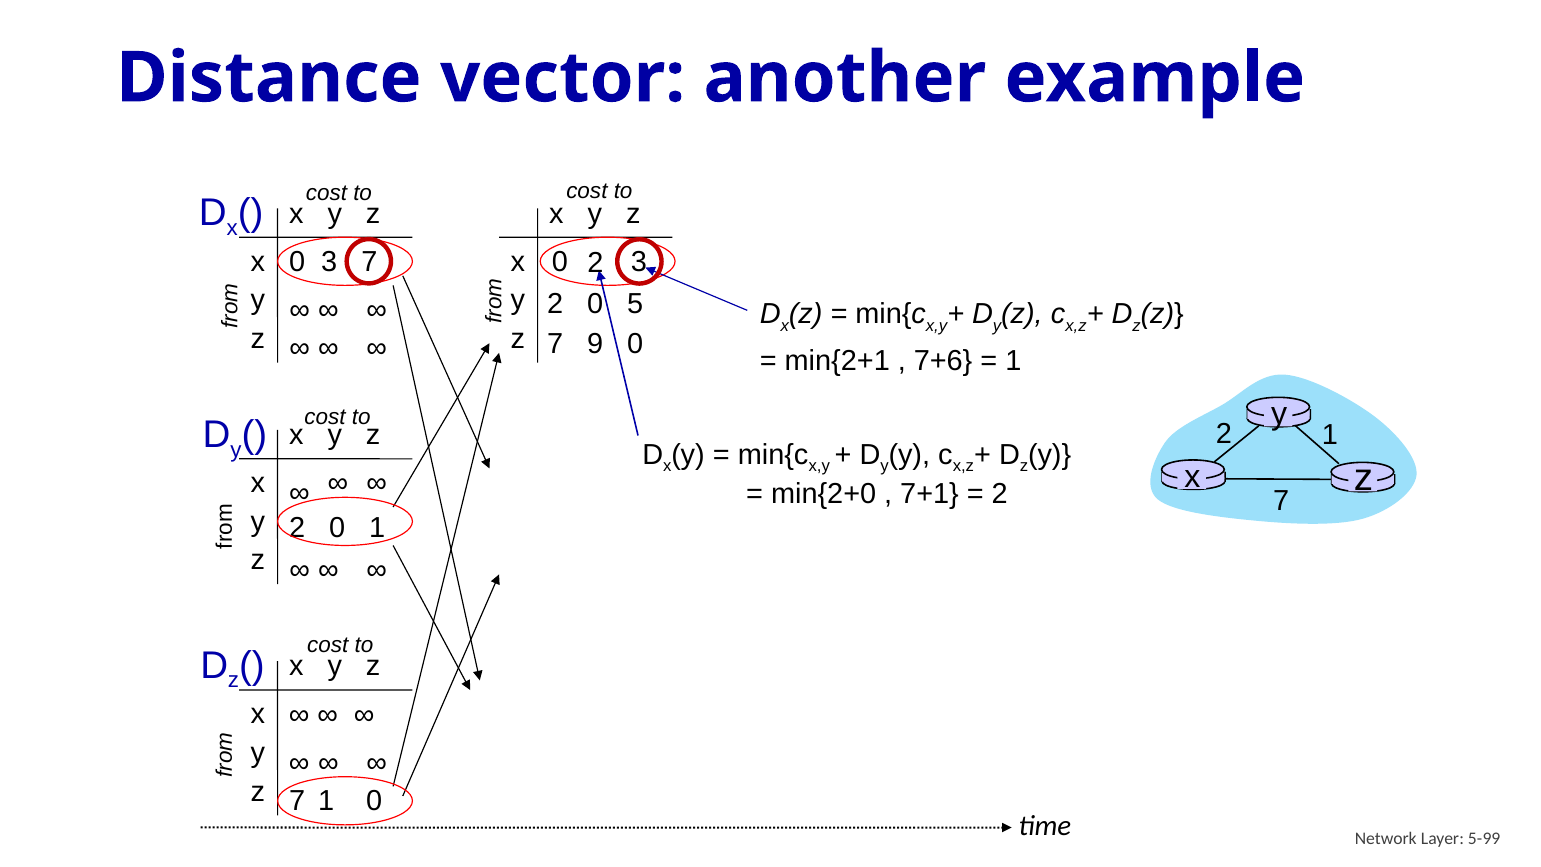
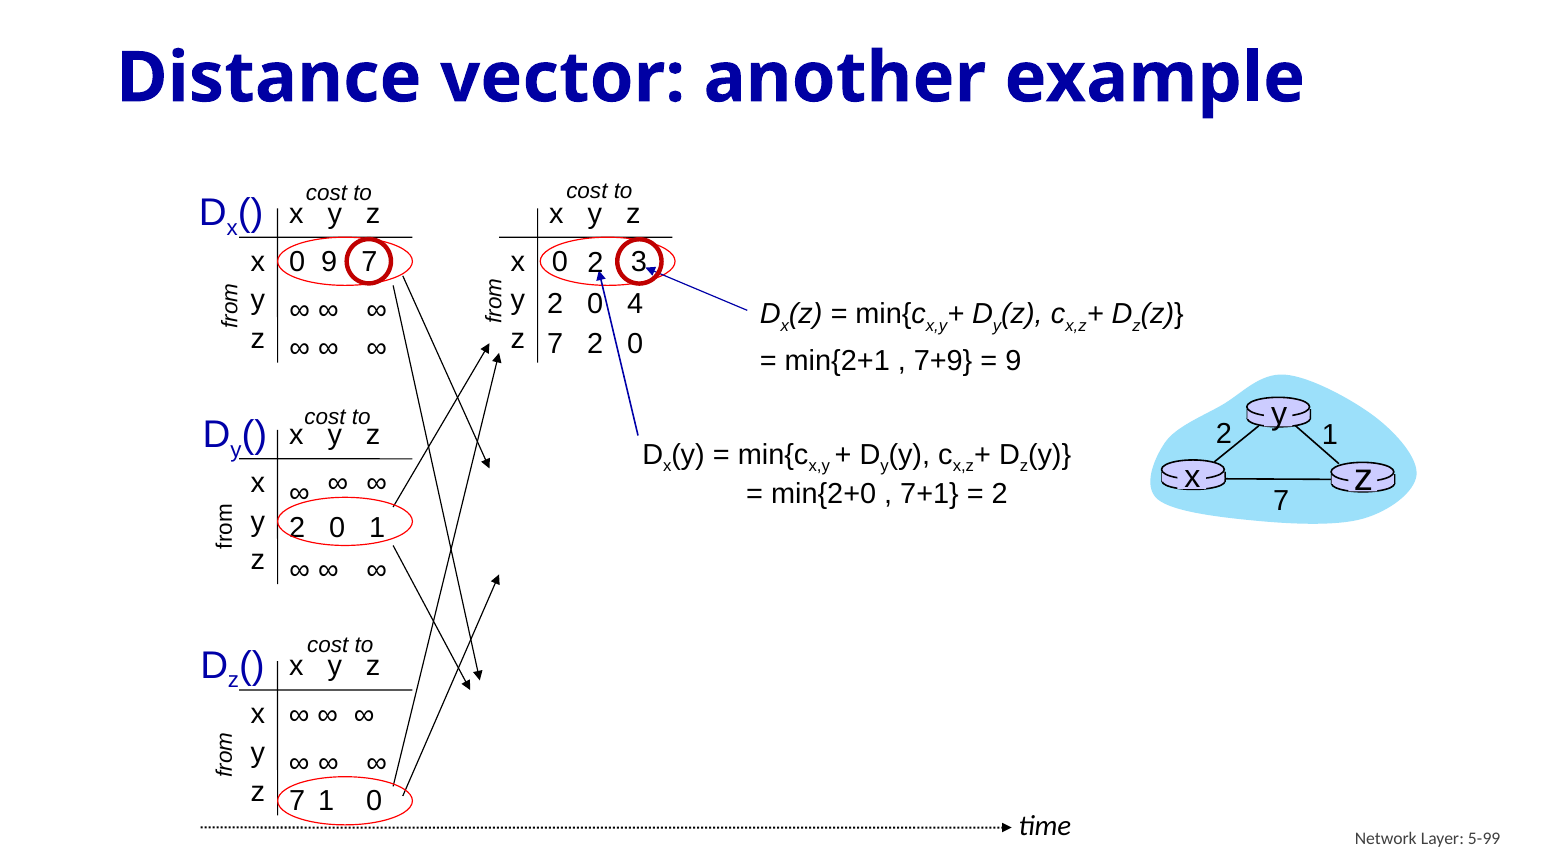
0 3: 3 -> 9
5: 5 -> 4
7 9: 9 -> 2
7+6: 7+6 -> 7+9
1 at (1013, 361): 1 -> 9
